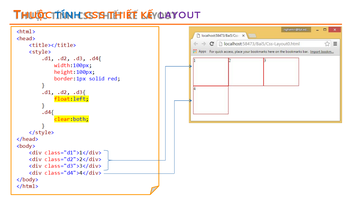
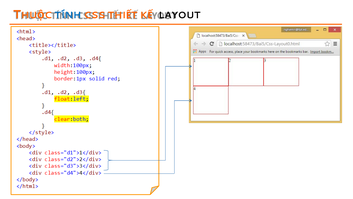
LAYOUT colour: purple -> black
